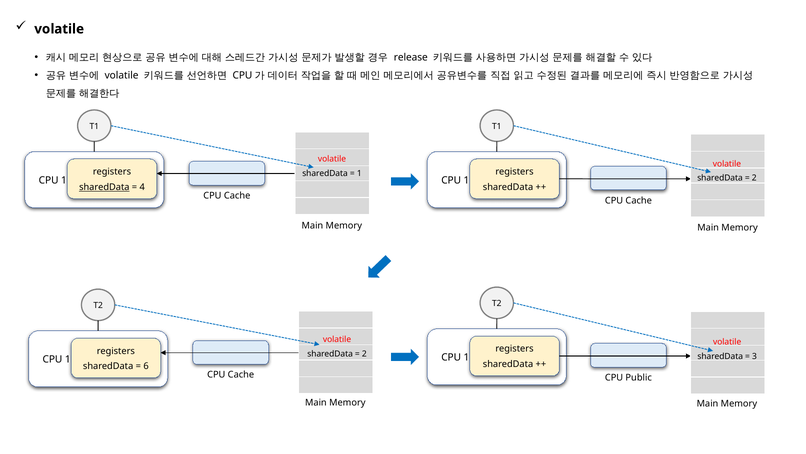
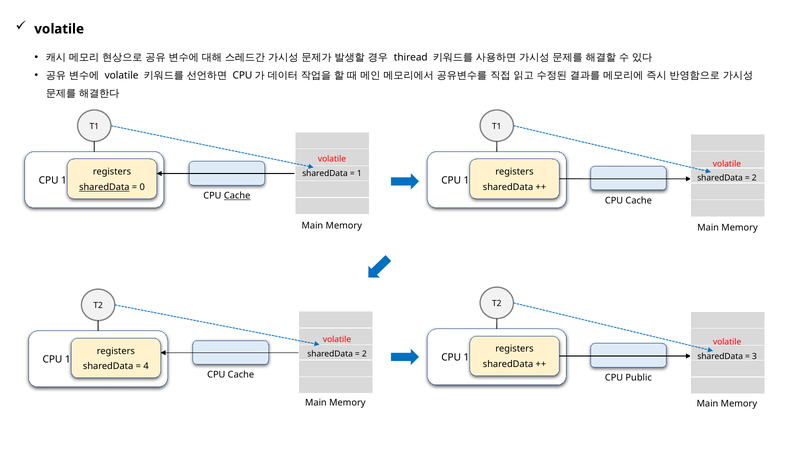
release: release -> thiread
4: 4 -> 0
Cache at (237, 195) underline: none -> present
6: 6 -> 4
